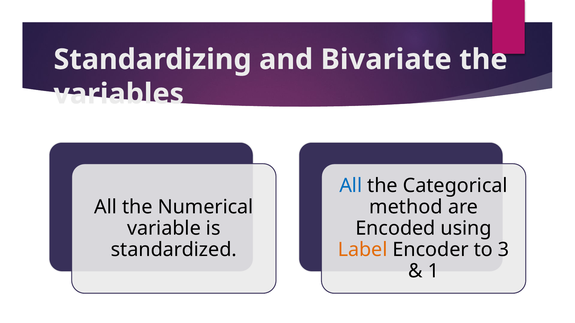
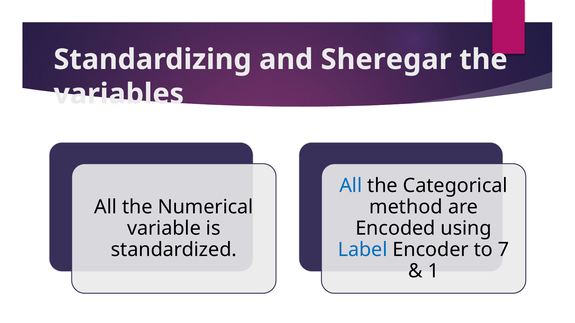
Bivariate: Bivariate -> Sheregar
Label colour: orange -> blue
3: 3 -> 7
